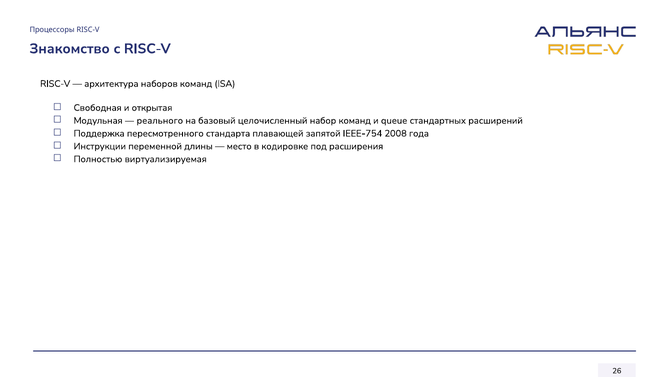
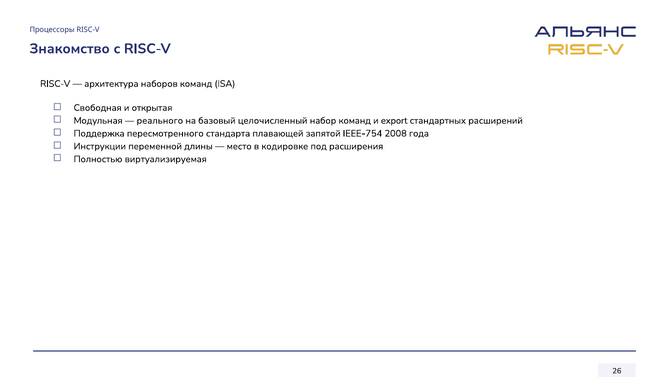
queue: queue -> export
